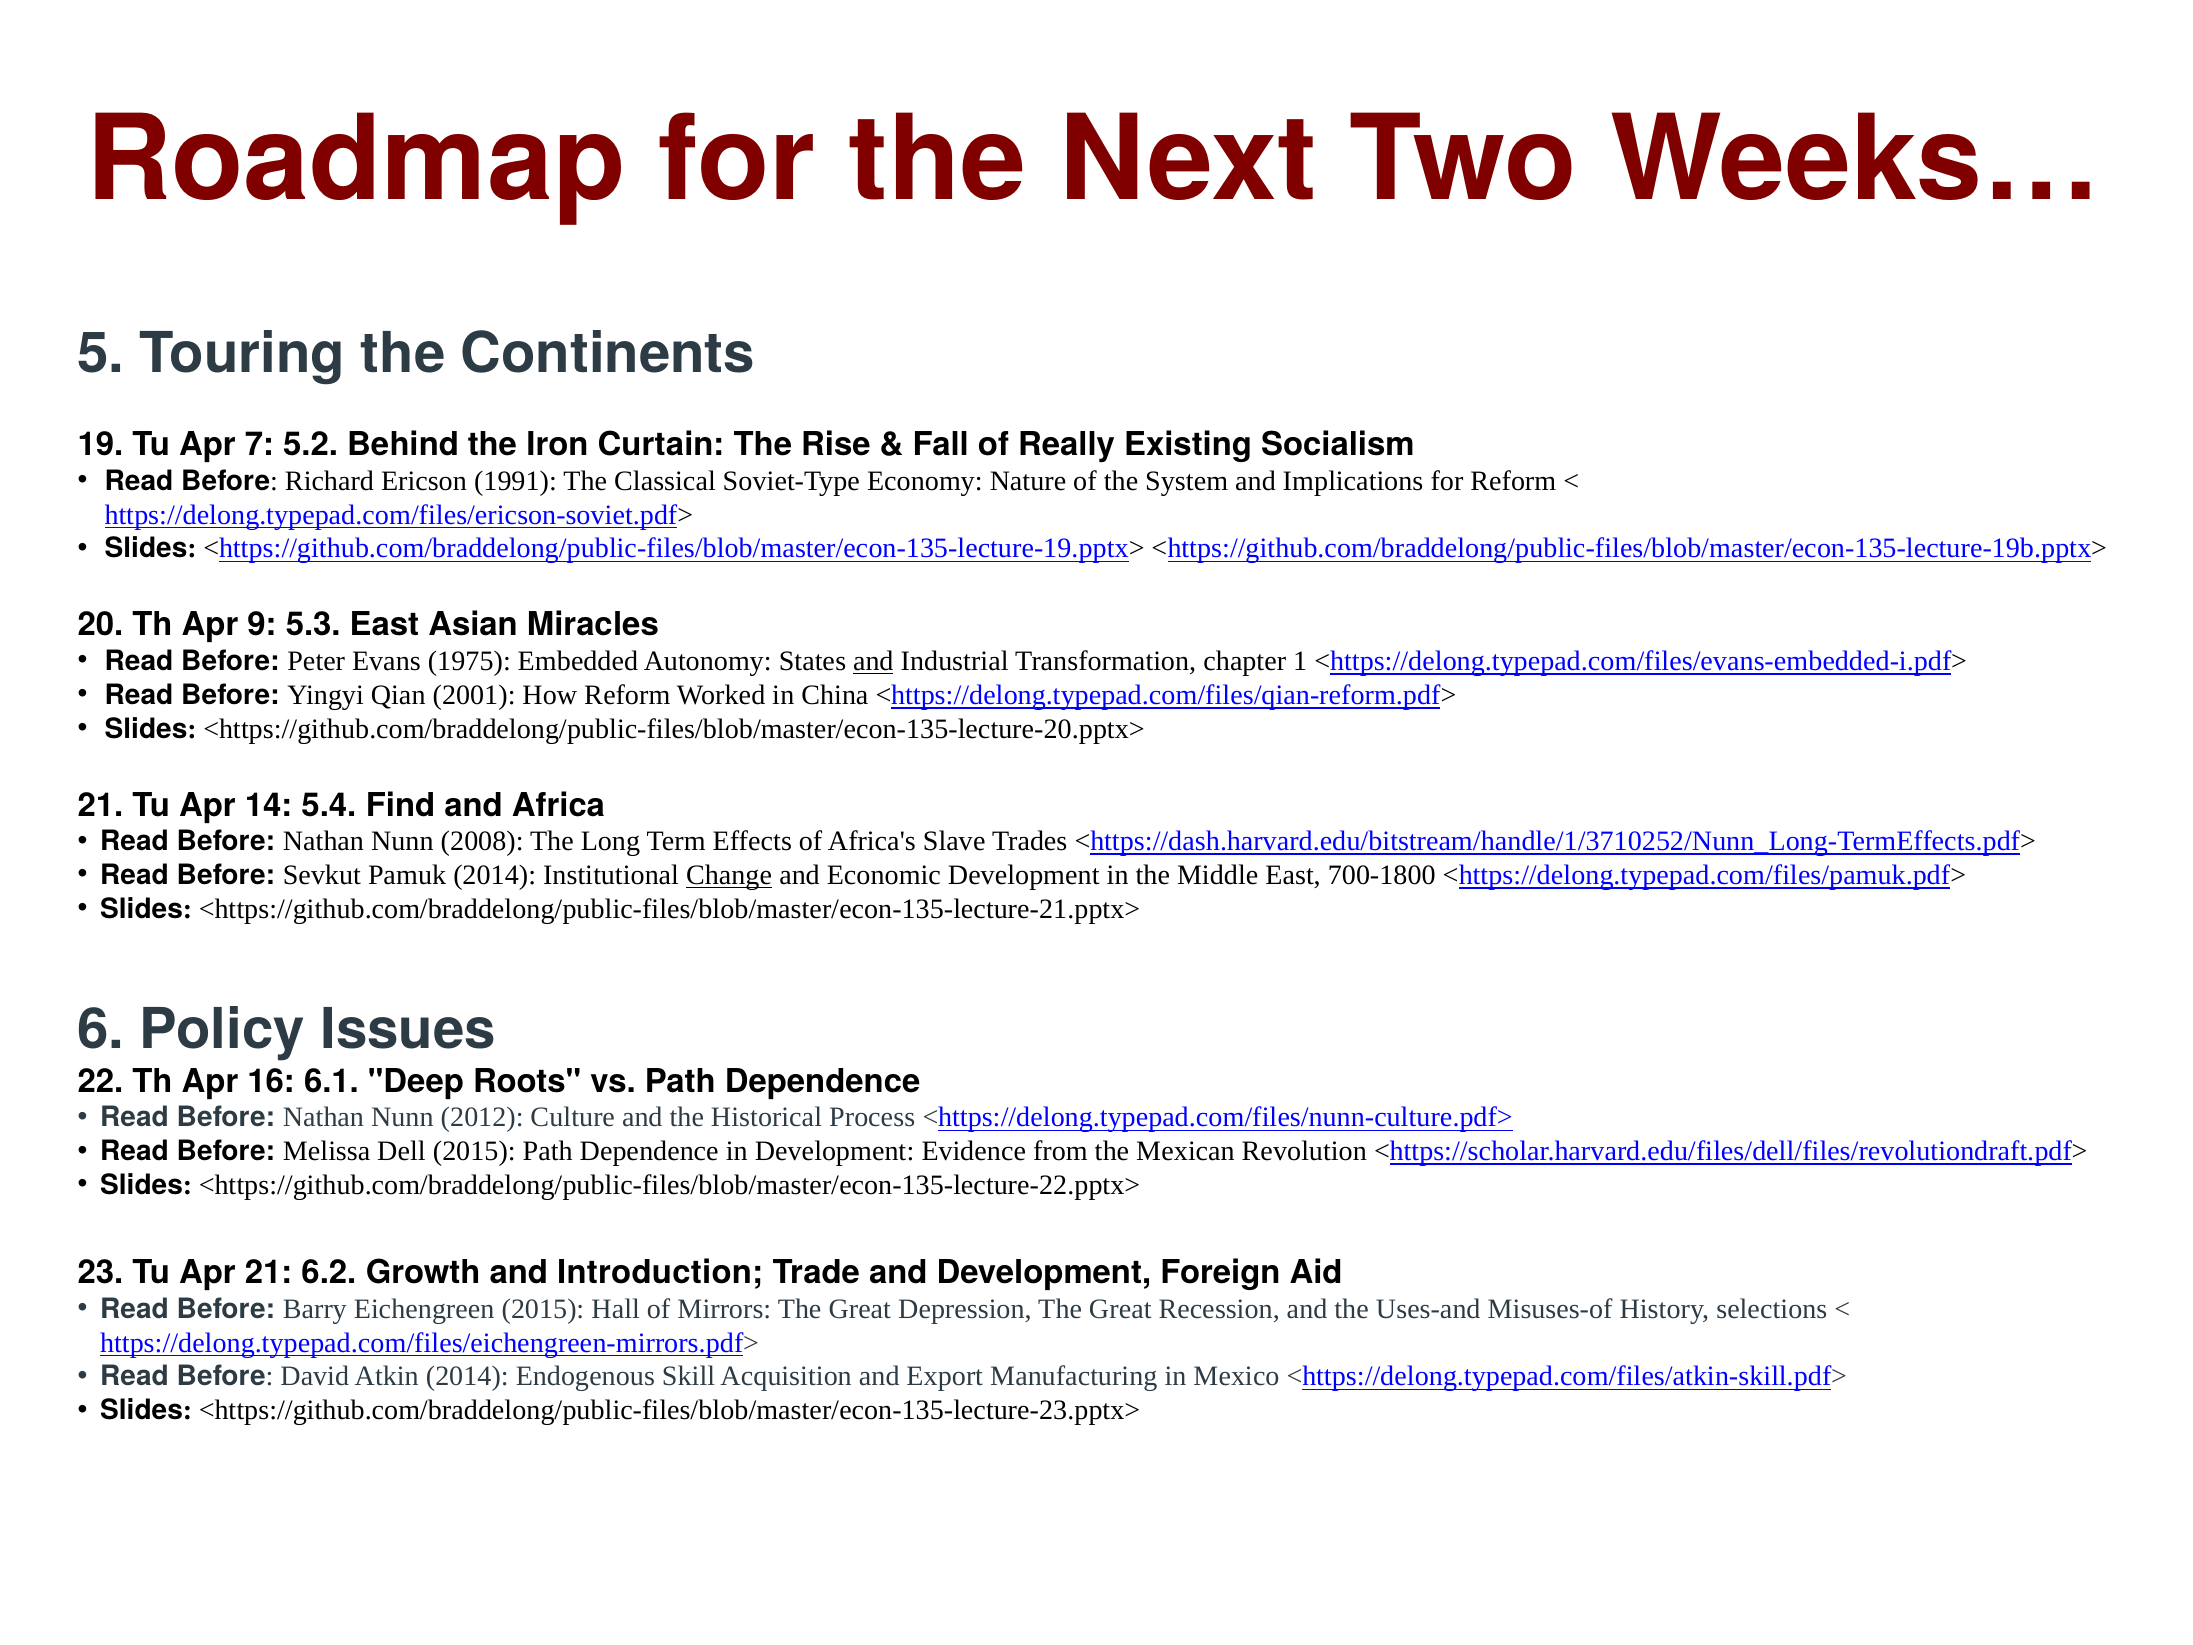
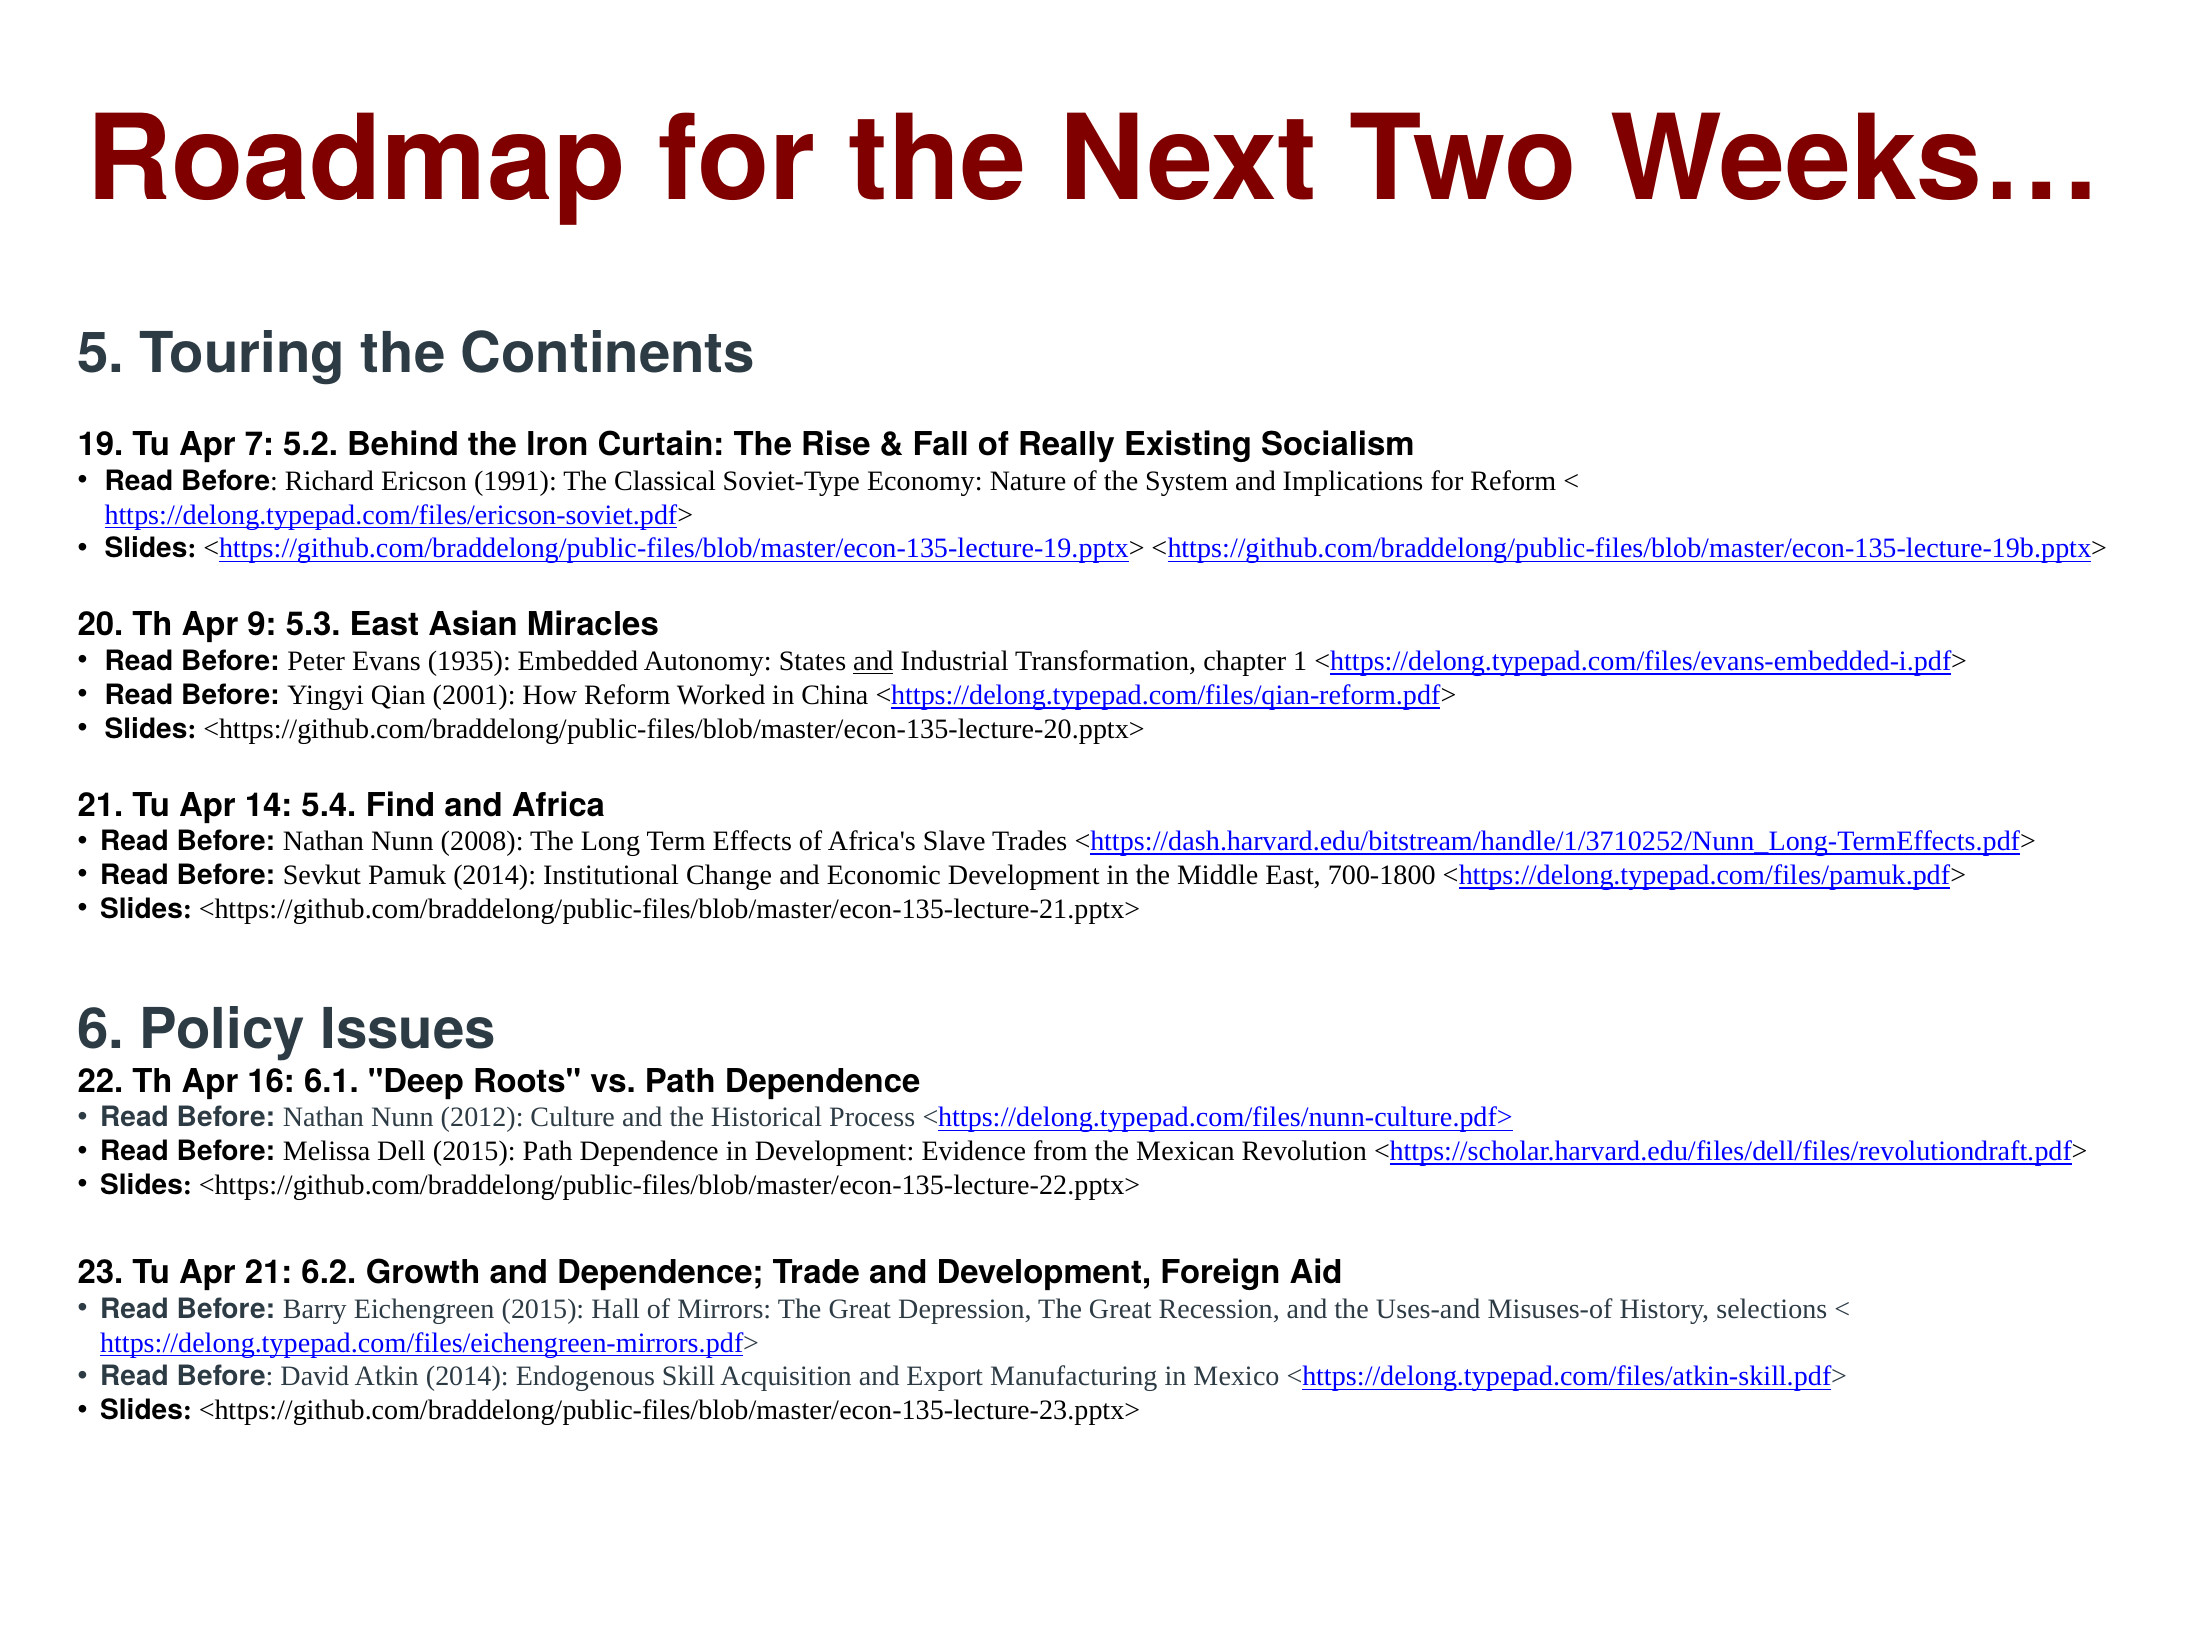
1975: 1975 -> 1935
Change underline: present -> none
and Introduction: Introduction -> Dependence
